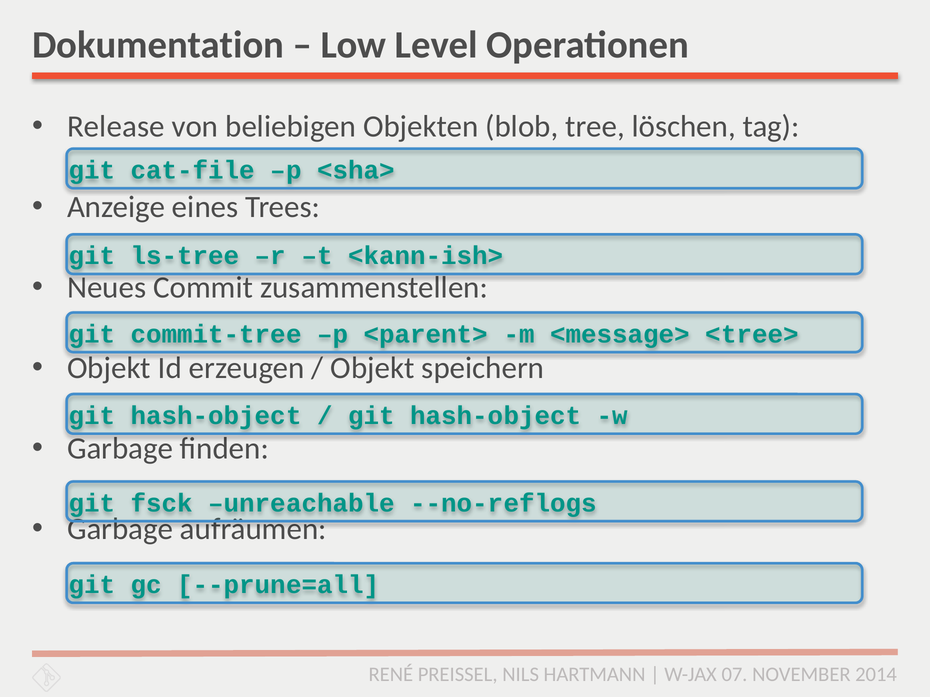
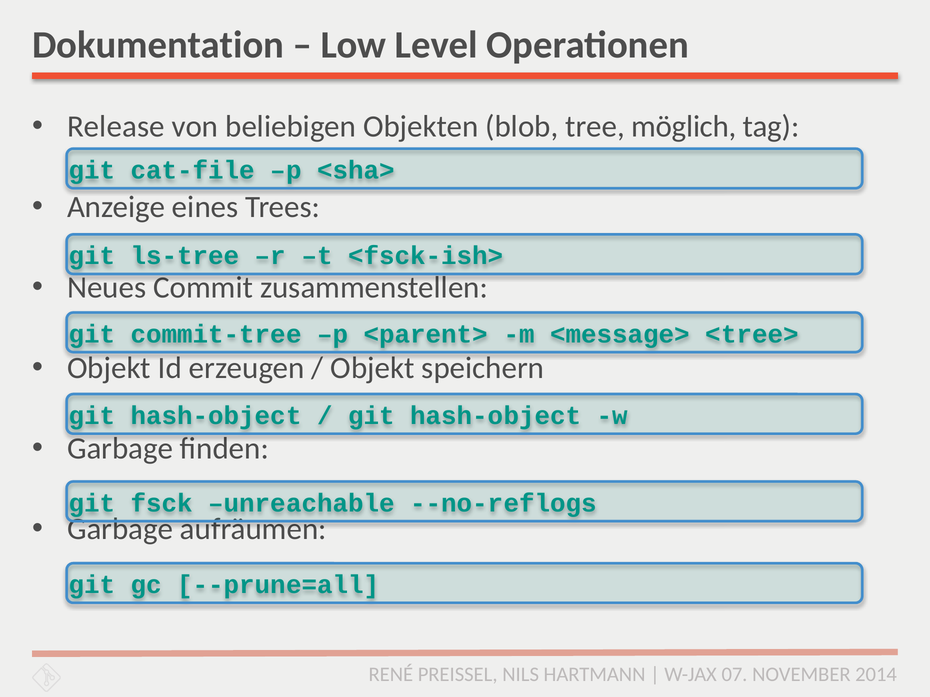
löschen: löschen -> möglich
<kann-ish>: <kann-ish> -> <fsck-ish>
